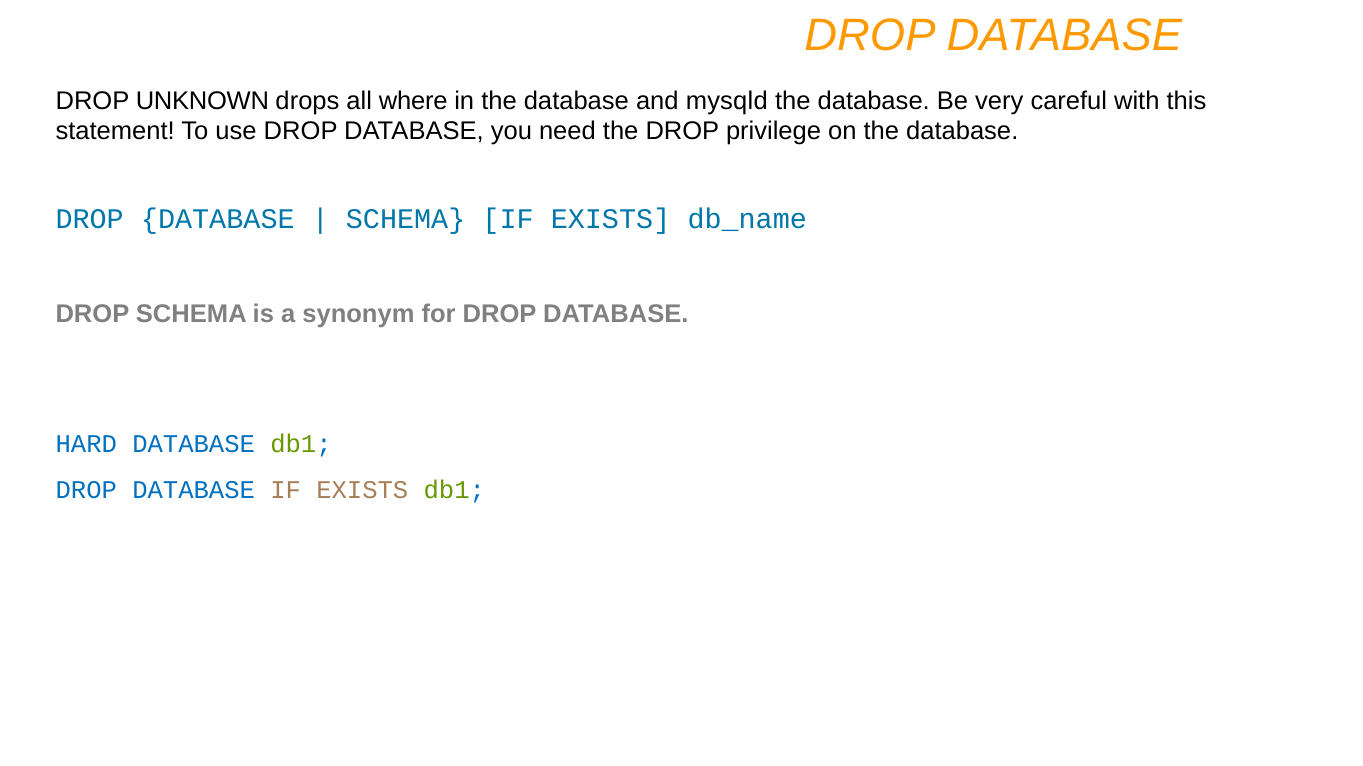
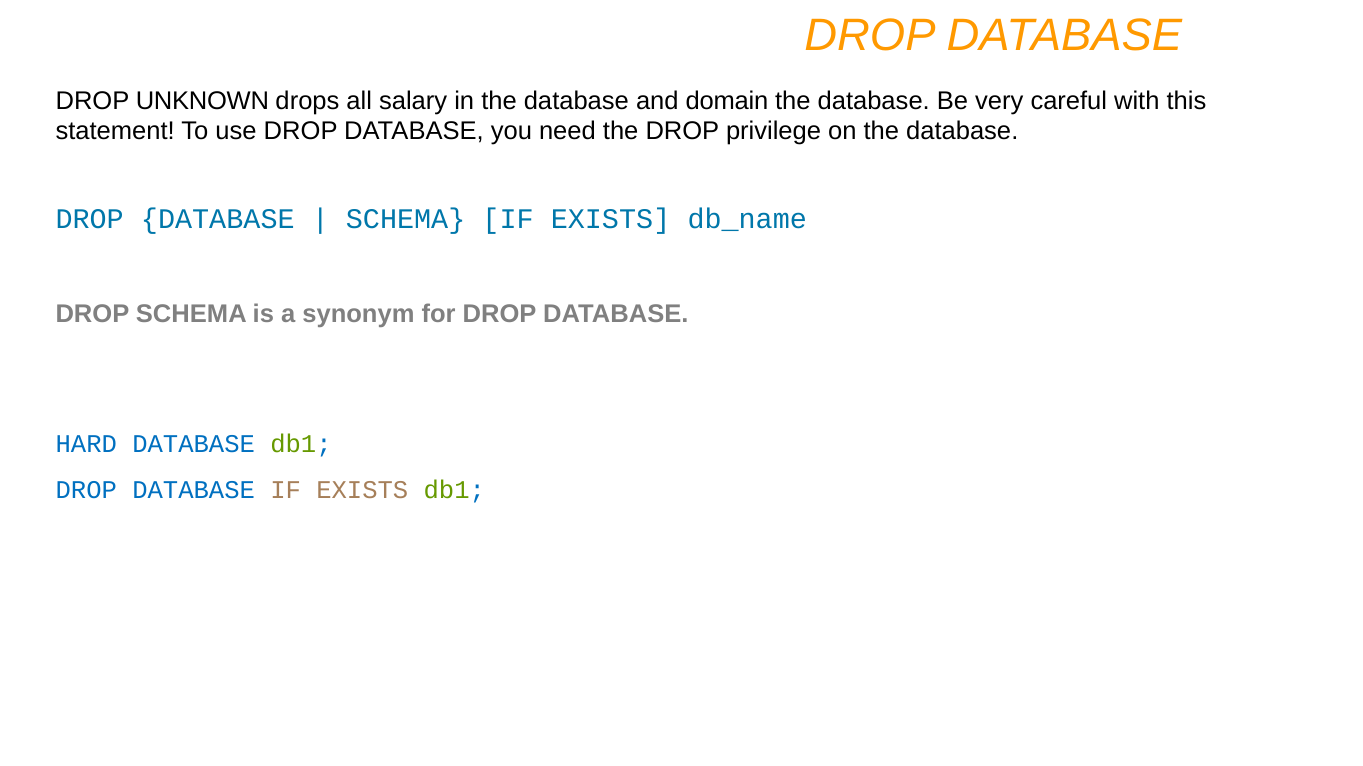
where: where -> salary
mysqld: mysqld -> domain
